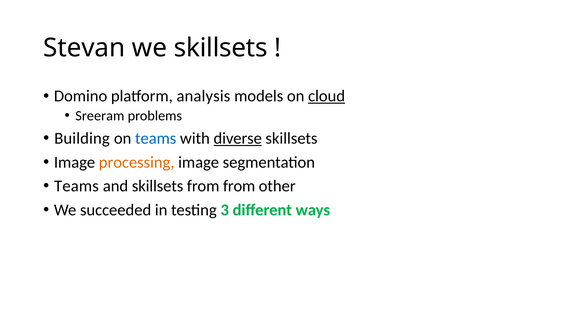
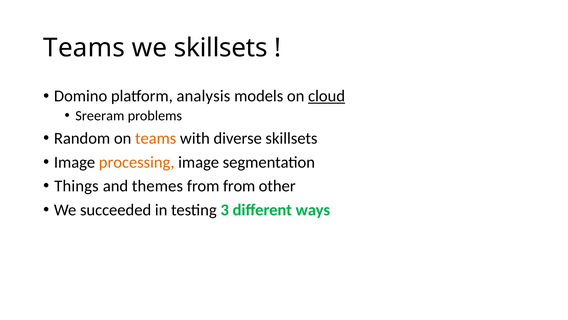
Stevan at (84, 48): Stevan -> Teams
Building: Building -> Random
teams at (156, 138) colour: blue -> orange
diverse underline: present -> none
Teams at (76, 186): Teams -> Things
and skillsets: skillsets -> themes
